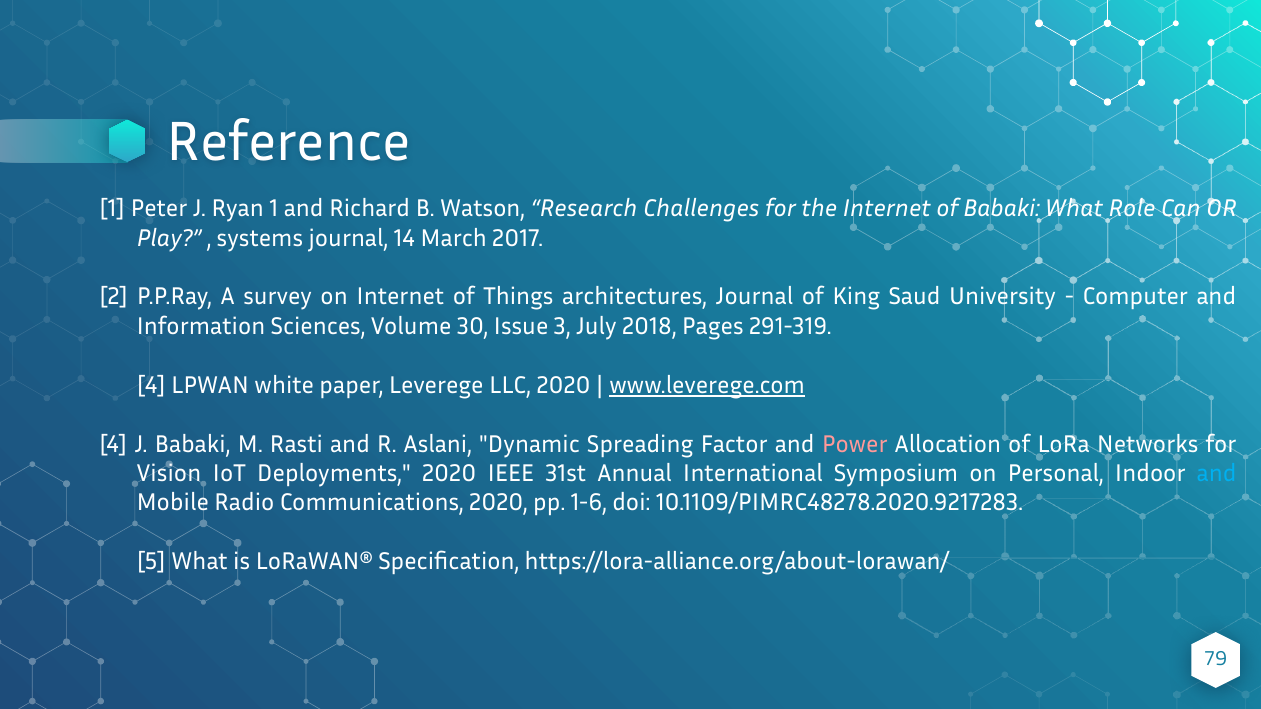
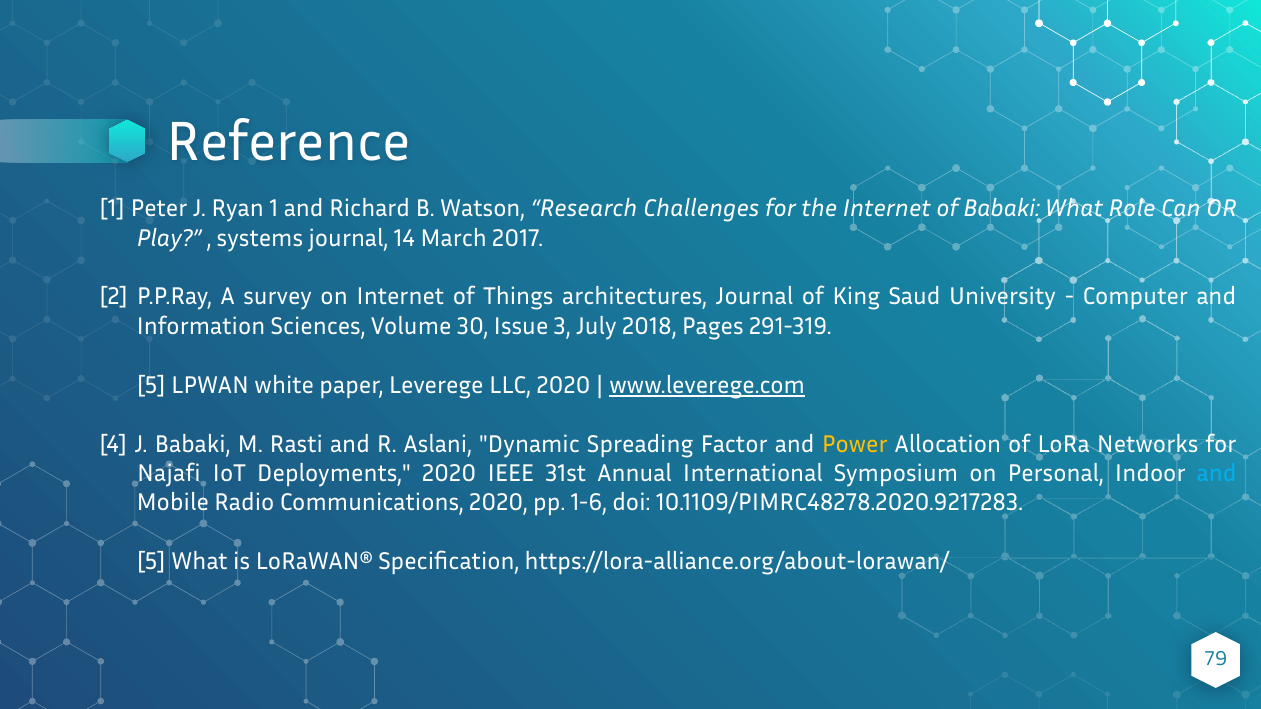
4 at (151, 385): 4 -> 5
Power colour: pink -> yellow
Vision: Vision -> Najafi
